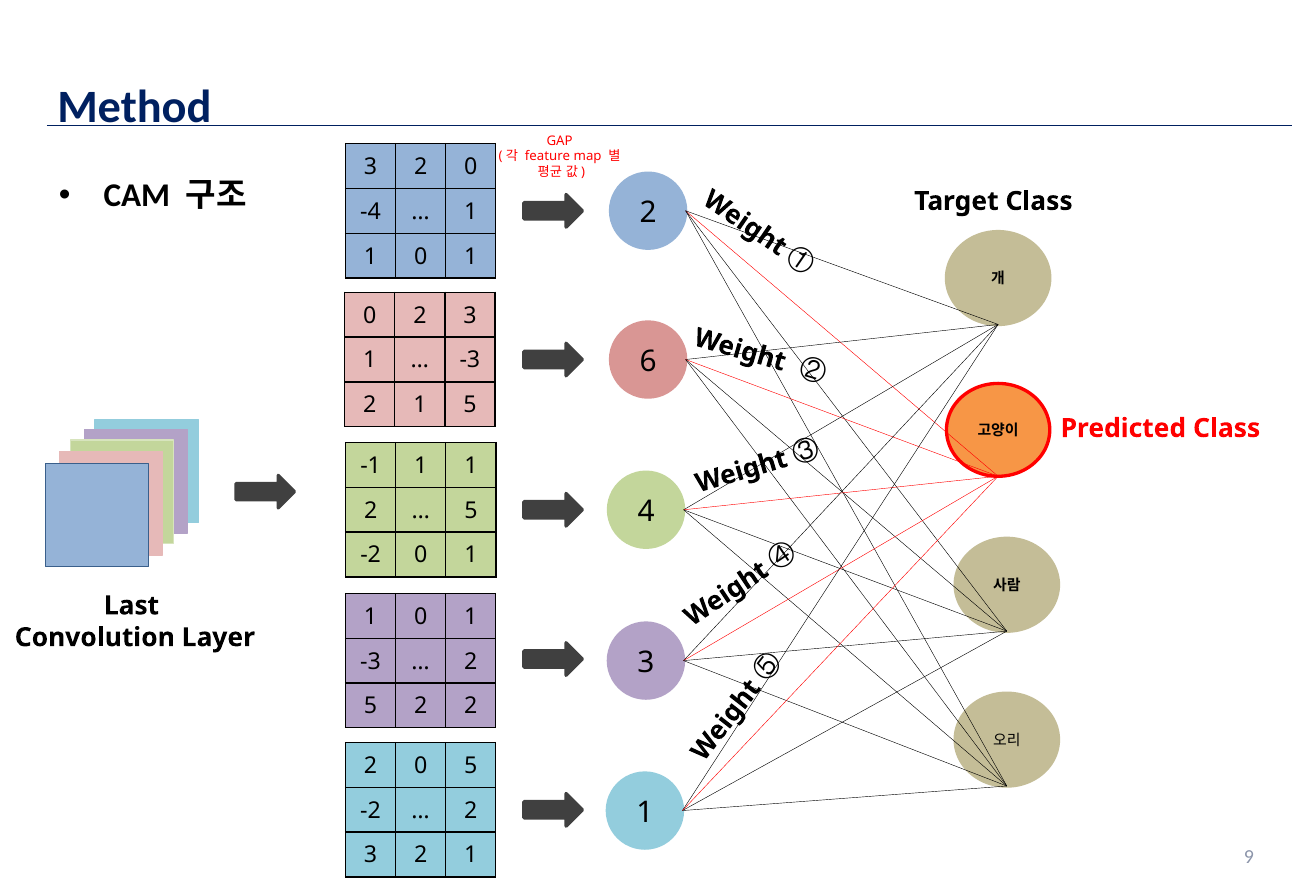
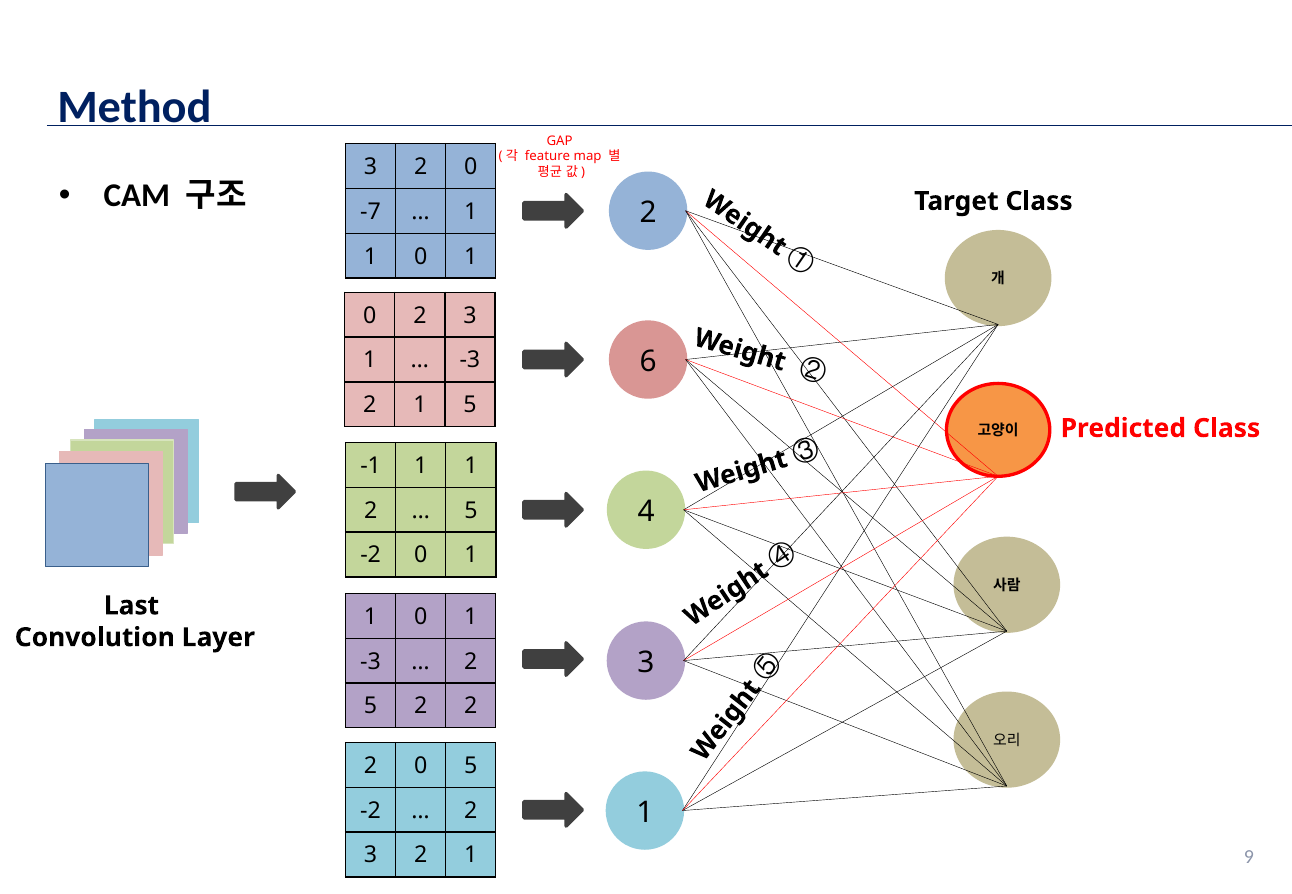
-4: -4 -> -7
